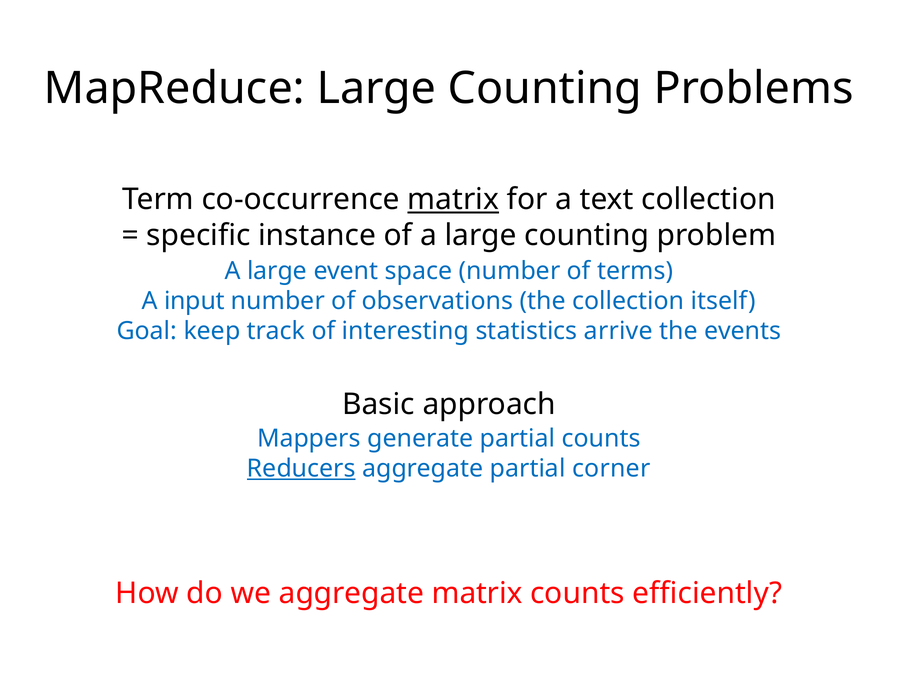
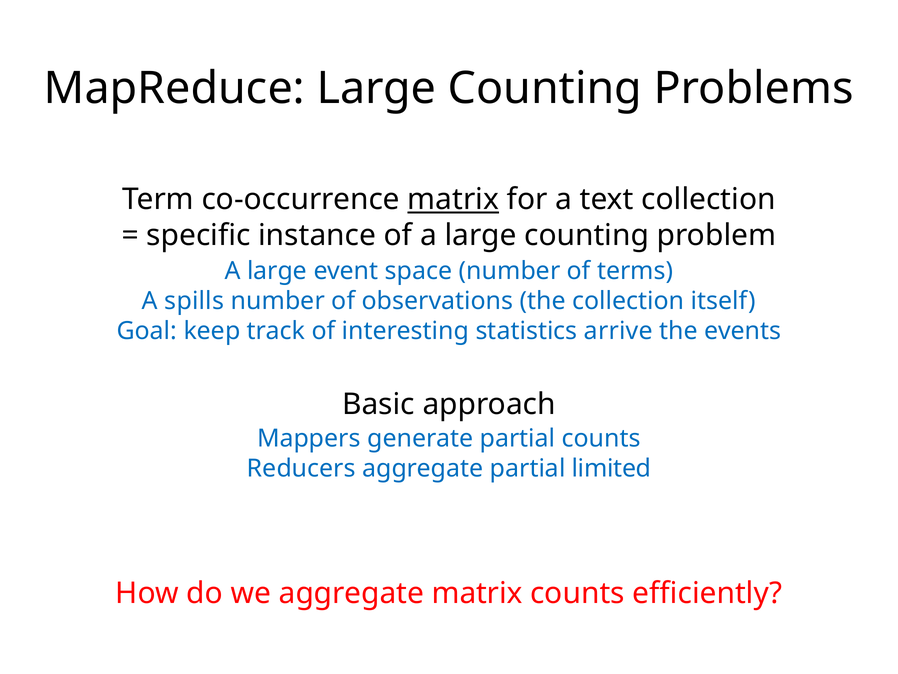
input: input -> spills
Reducers underline: present -> none
corner: corner -> limited
